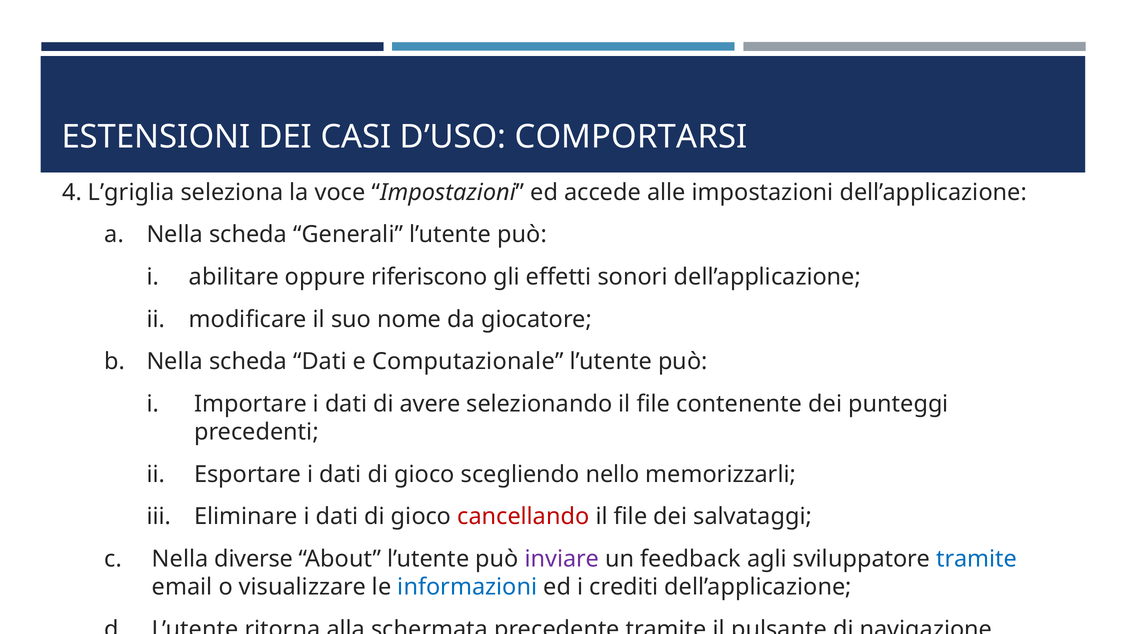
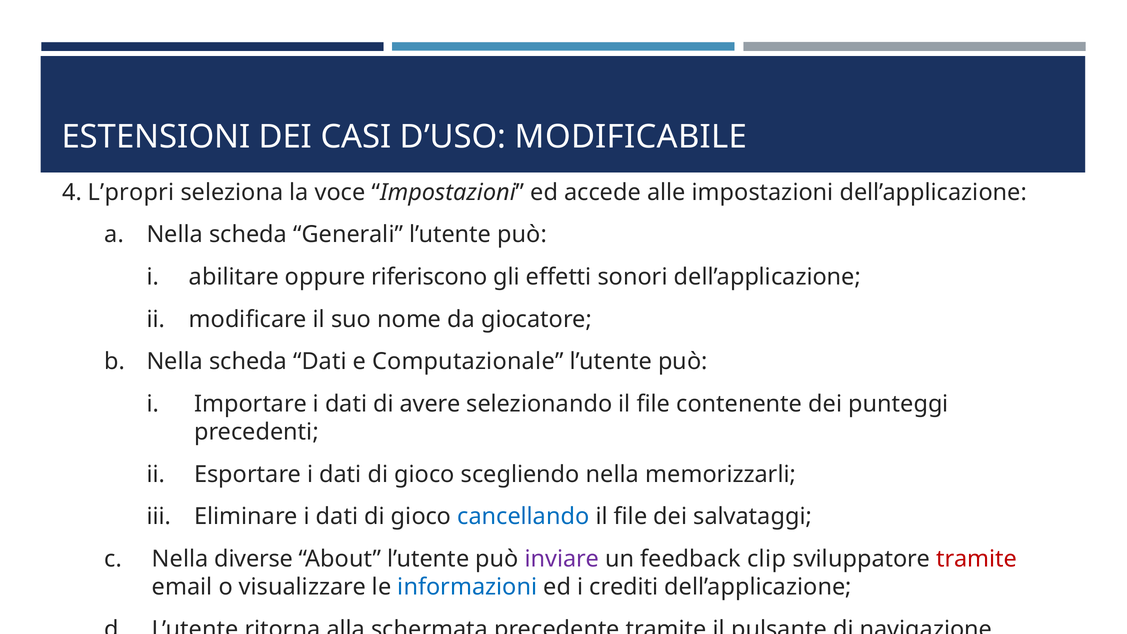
COMPORTARSI: COMPORTARSI -> MODIFICABILE
L’griglia: L’griglia -> L’propri
scegliendo nello: nello -> nella
cancellando colour: red -> blue
agli: agli -> clip
tramite at (977, 559) colour: blue -> red
